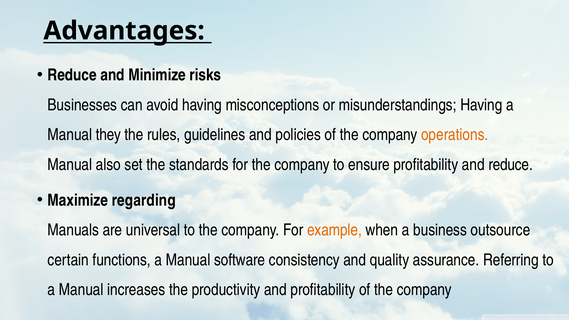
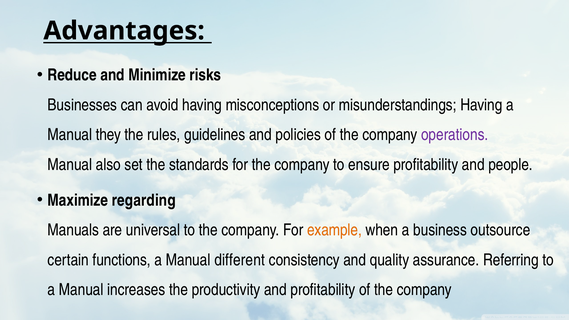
operations colour: orange -> purple
and reduce: reduce -> people
software: software -> different
